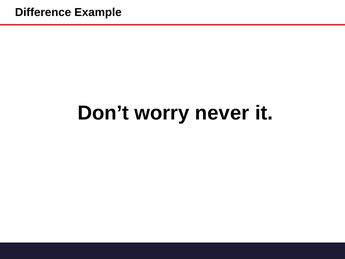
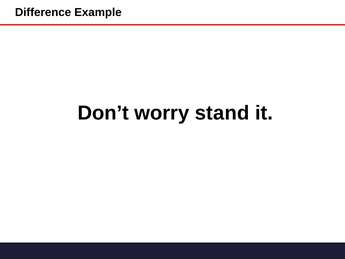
never: never -> stand
